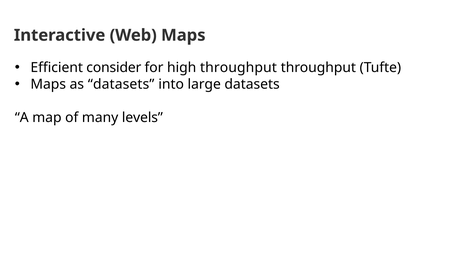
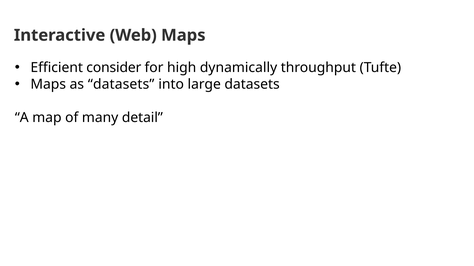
high throughput: throughput -> dynamically
levels: levels -> detail
